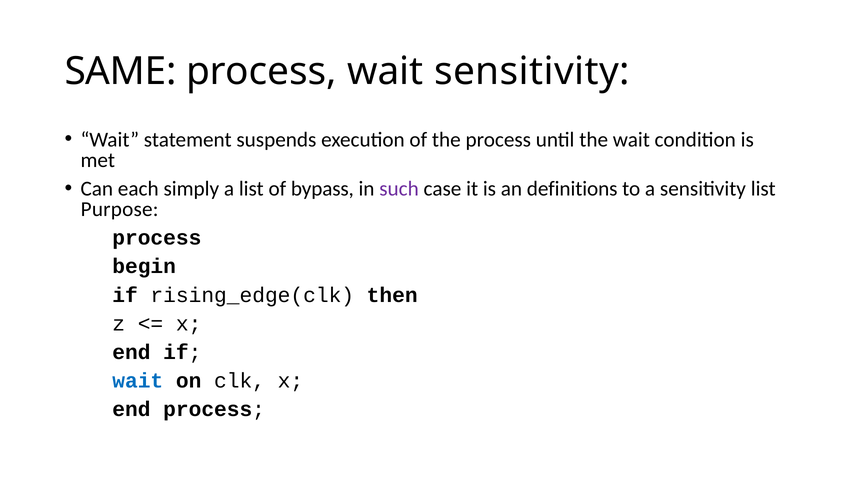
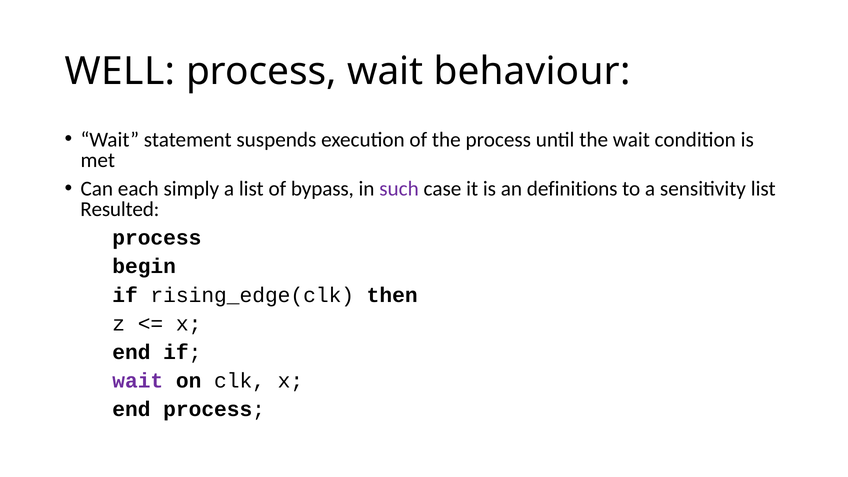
SAME: SAME -> WELL
wait sensitivity: sensitivity -> behaviour
Purpose: Purpose -> Resulted
wait at (138, 381) colour: blue -> purple
